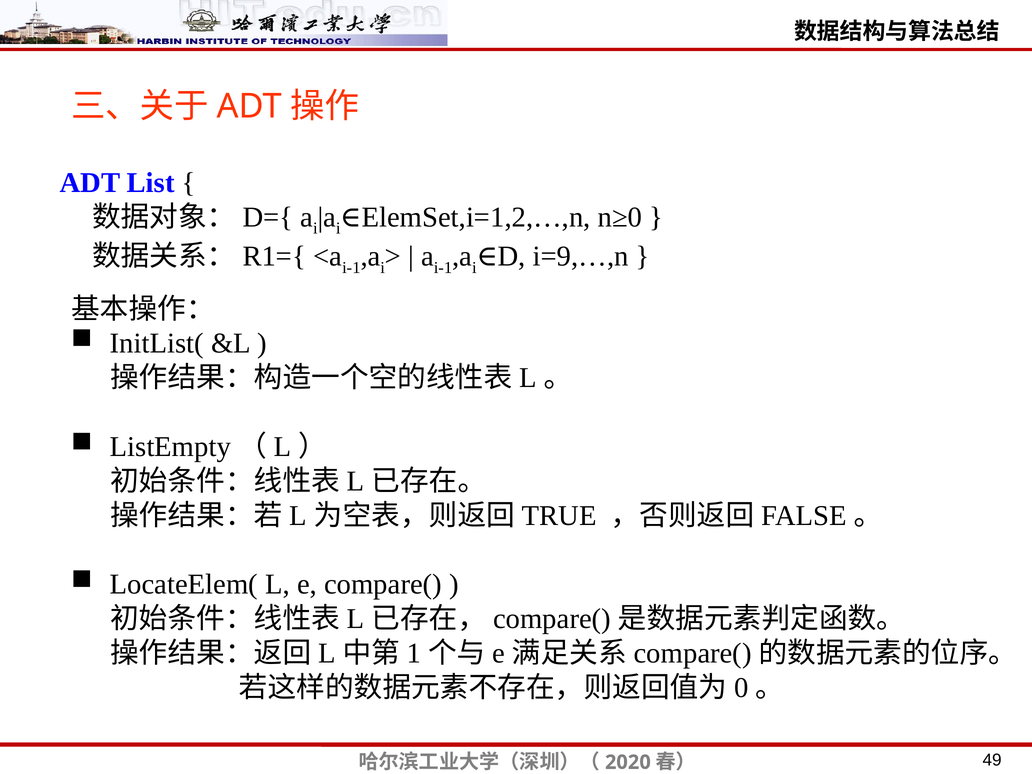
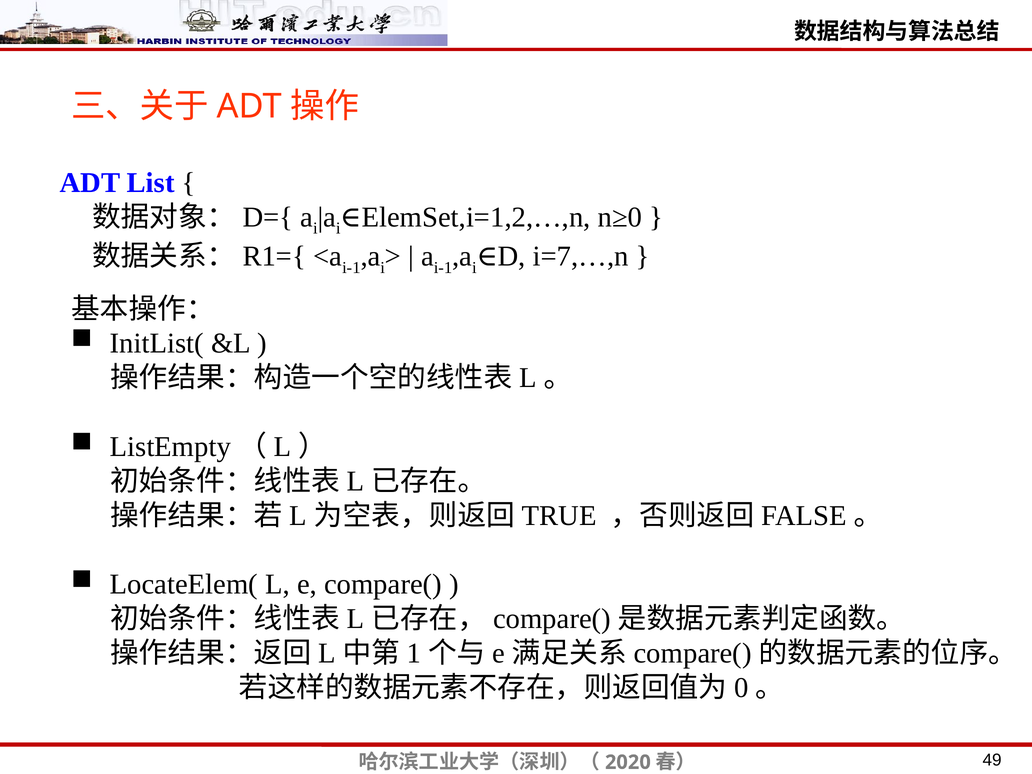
i=9,…,n: i=9,…,n -> i=7,…,n
